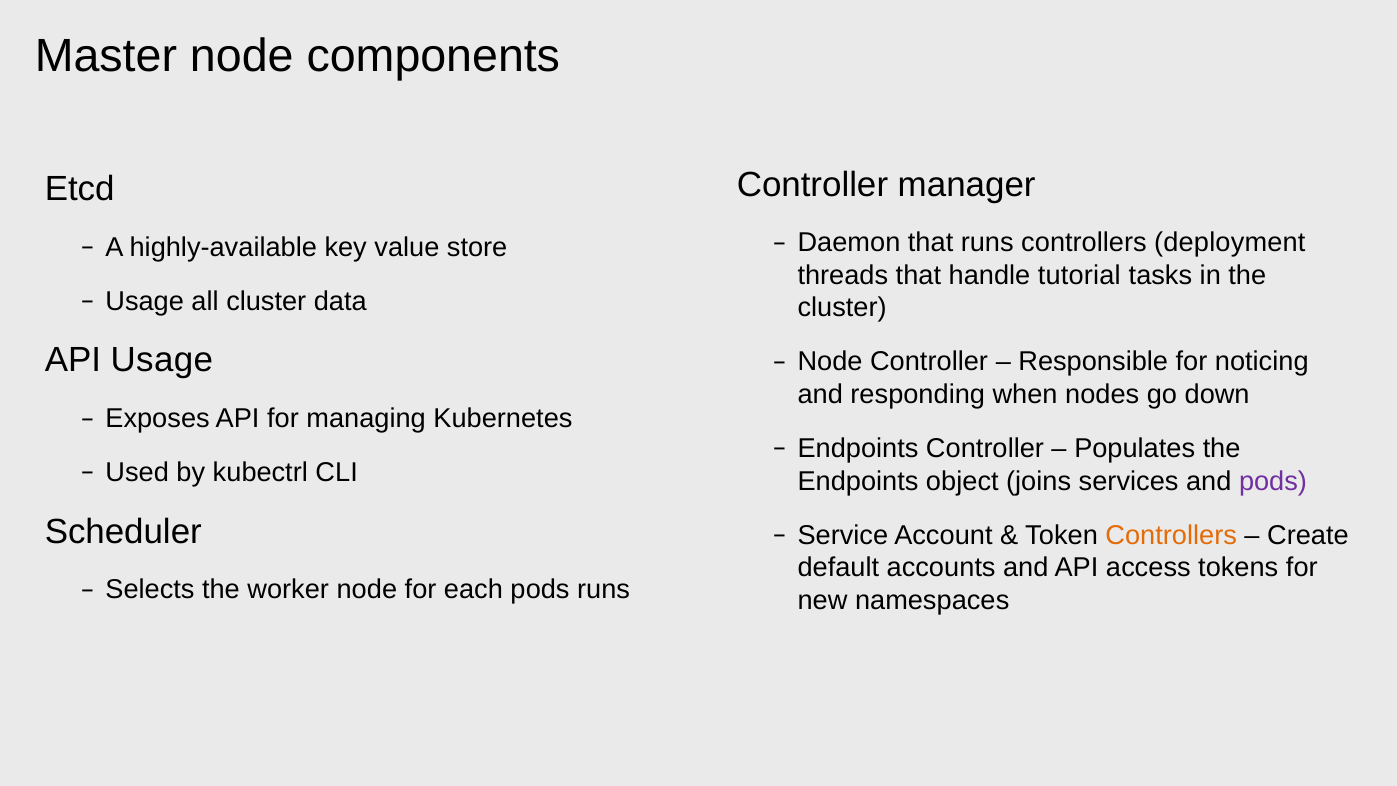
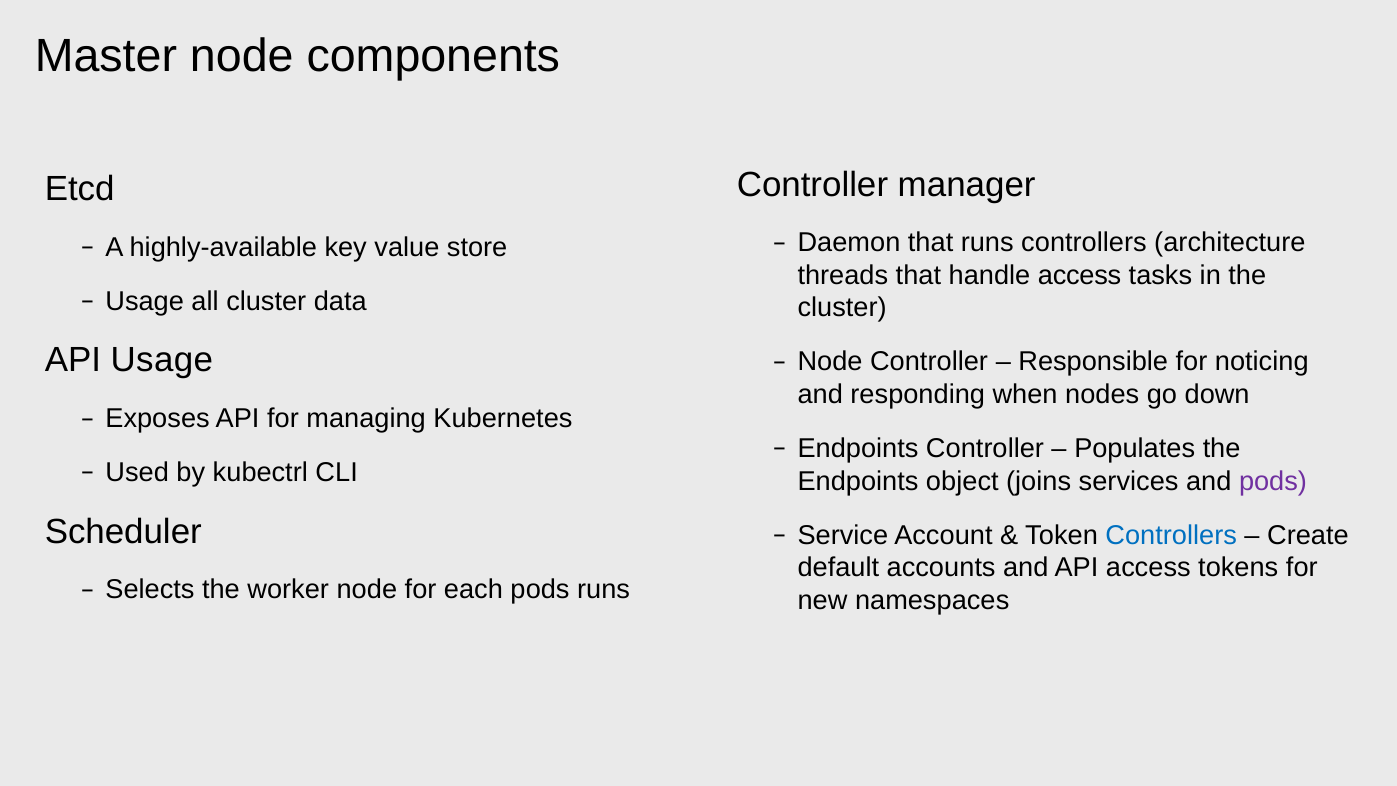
deployment: deployment -> architecture
handle tutorial: tutorial -> access
Controllers at (1171, 535) colour: orange -> blue
